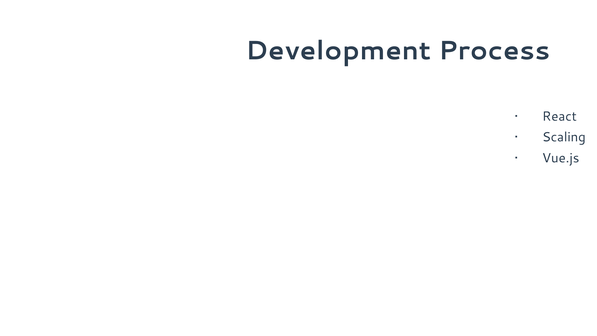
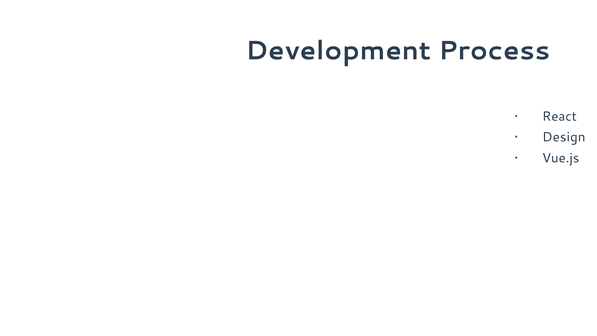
Scaling: Scaling -> Design
